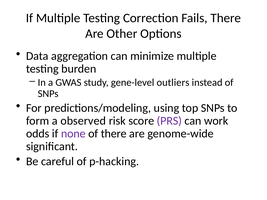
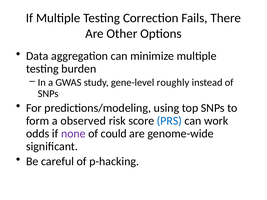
outliers: outliers -> roughly
PRS colour: purple -> blue
of there: there -> could
